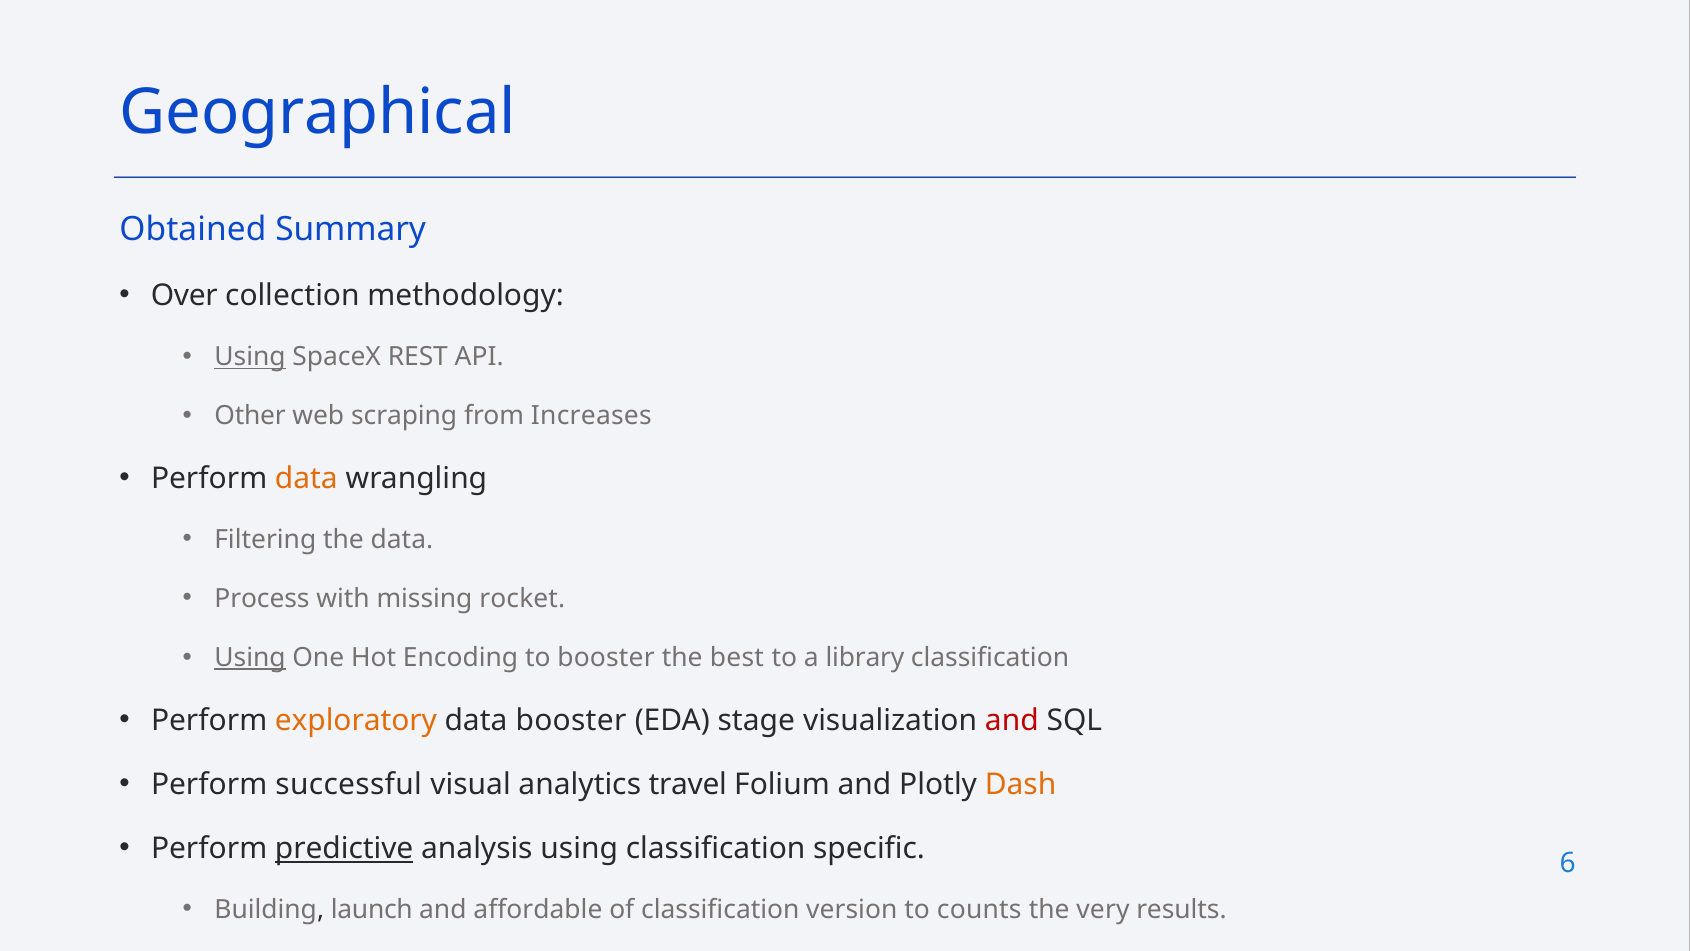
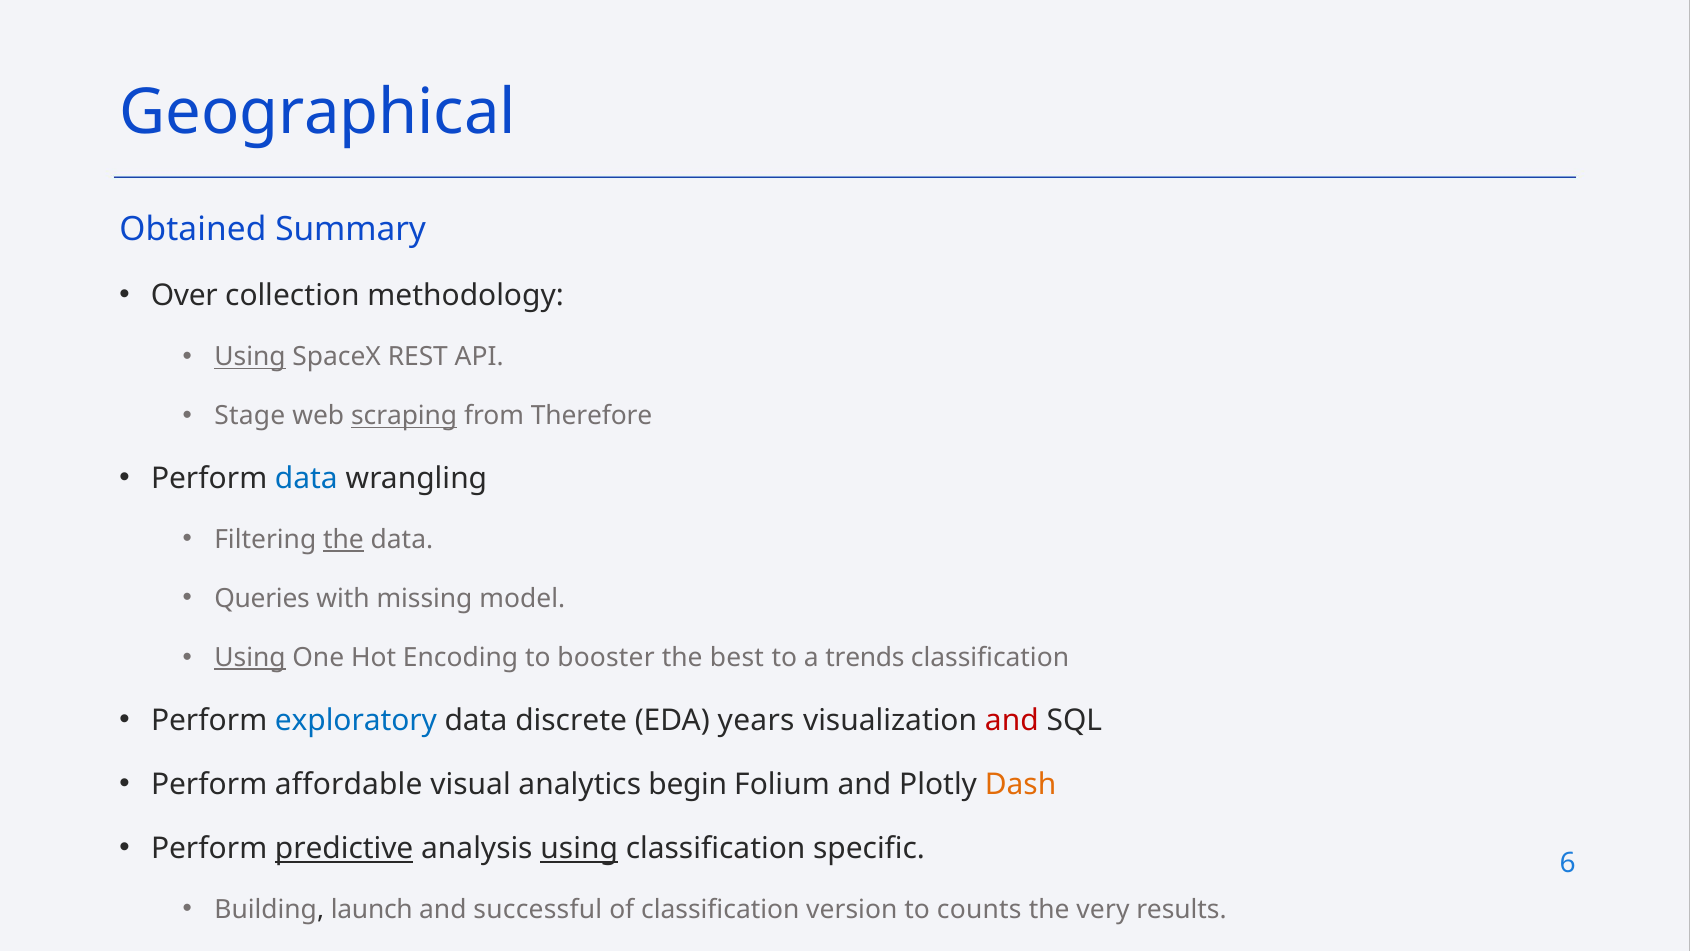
Other: Other -> Stage
scraping underline: none -> present
Increases: Increases -> Therefore
data at (306, 478) colour: orange -> blue
the at (343, 539) underline: none -> present
Process: Process -> Queries
rocket: rocket -> model
library: library -> trends
exploratory colour: orange -> blue
data booster: booster -> discrete
stage: stage -> years
successful: successful -> affordable
travel: travel -> begin
using at (579, 848) underline: none -> present
affordable: affordable -> successful
